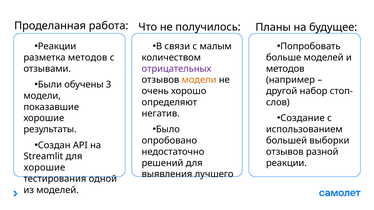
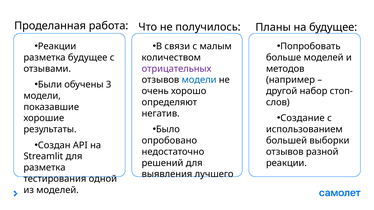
разметка методов: методов -> будущее
модели at (199, 80) colour: orange -> blue
хорошие at (44, 168): хорошие -> разметка
